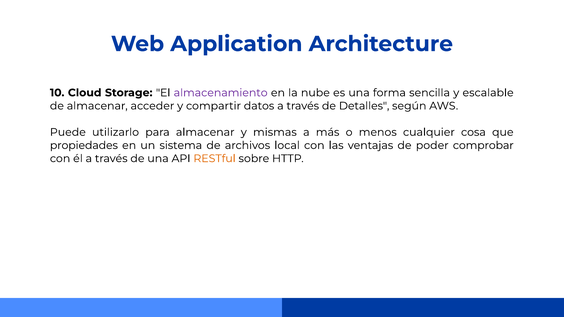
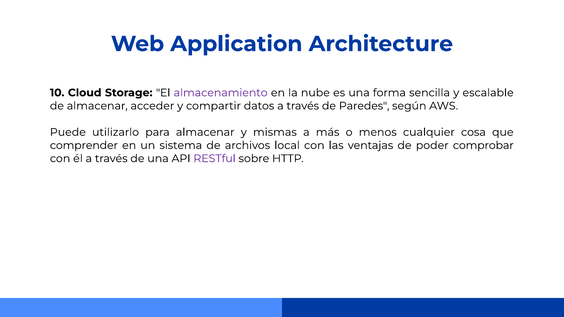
Detalles: Detalles -> Paredes
propiedades: propiedades -> comprender
RESTful colour: orange -> purple
